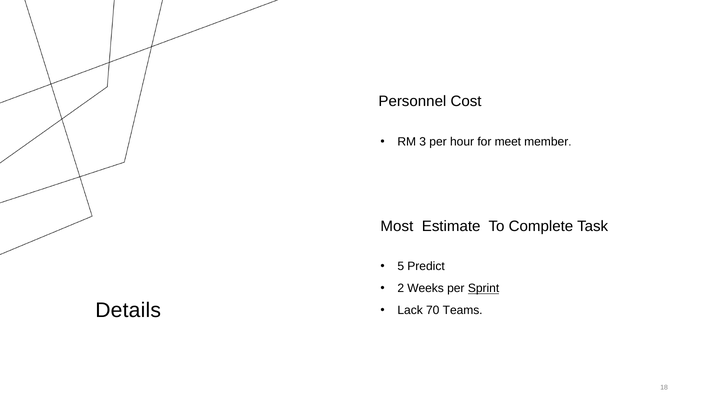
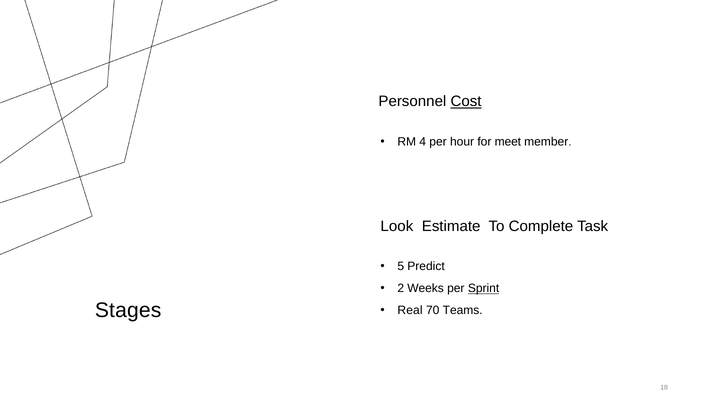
Cost underline: none -> present
3: 3 -> 4
Most: Most -> Look
Details: Details -> Stages
Lack: Lack -> Real
